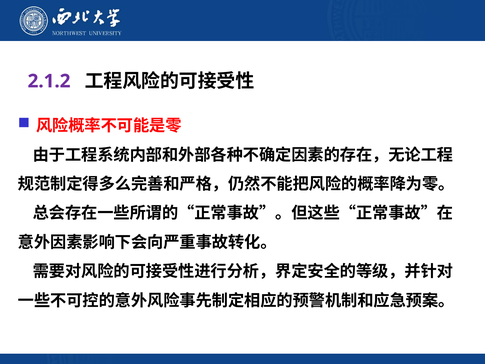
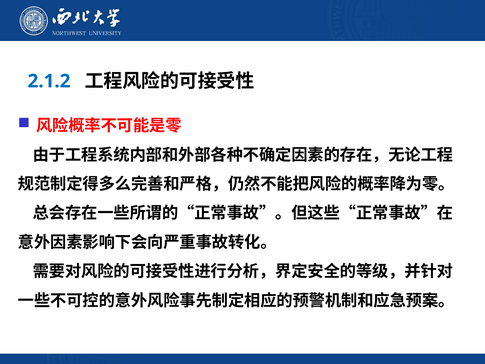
2.1.2 colour: purple -> blue
